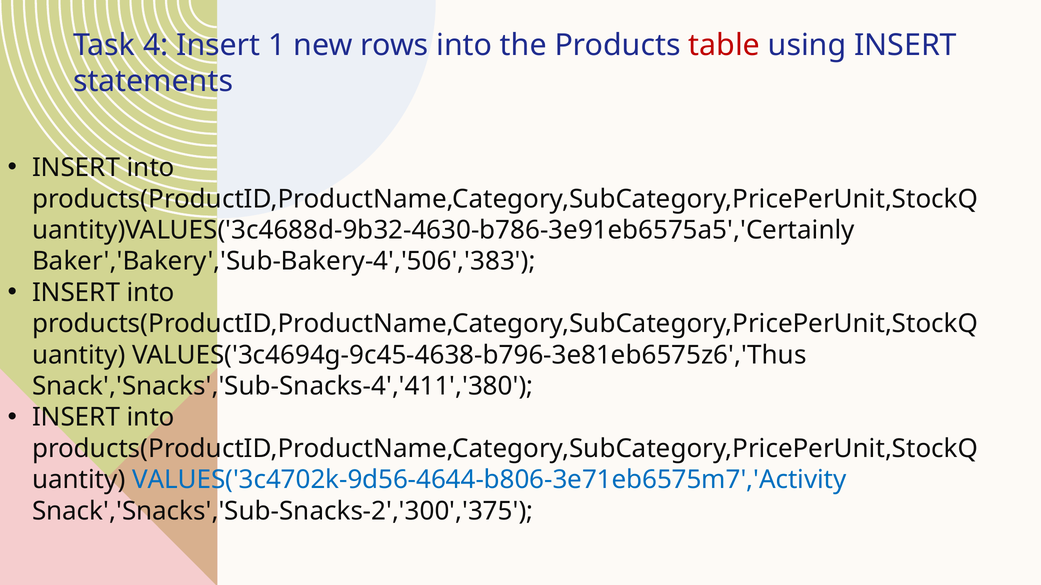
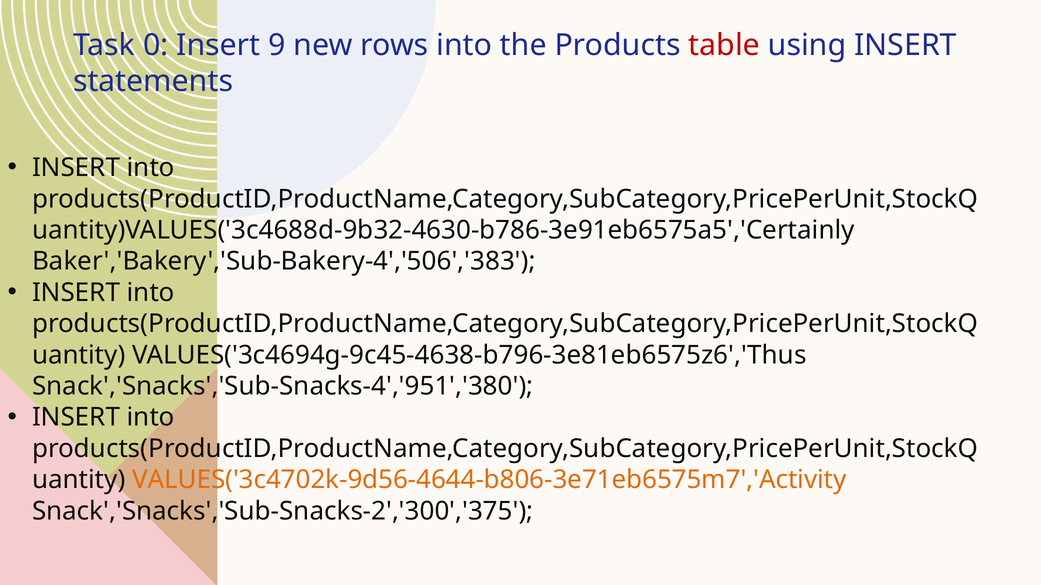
4: 4 -> 0
1: 1 -> 9
Snack','Snacks','Sub-Snacks-4','411','380: Snack','Snacks','Sub-Snacks-4','411','380 -> Snack','Snacks','Sub-Snacks-4','951','380
VALUES('3c4702k-9d56-4644-b806-3e71eb6575m7','Activity colour: blue -> orange
